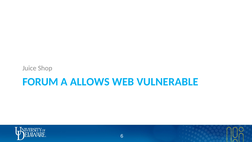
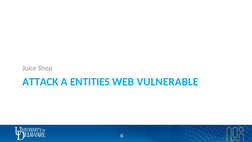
FORUM: FORUM -> ATTACK
ALLOWS: ALLOWS -> ENTITIES
